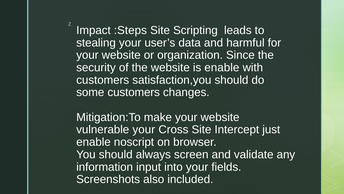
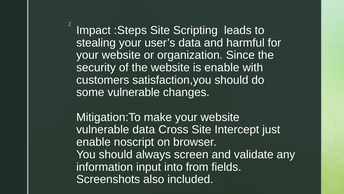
some customers: customers -> vulnerable
vulnerable your: your -> data
into your: your -> from
